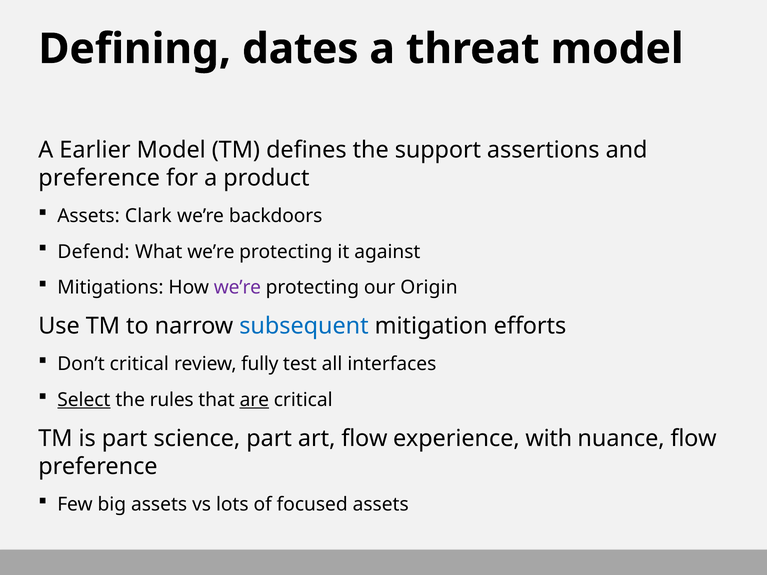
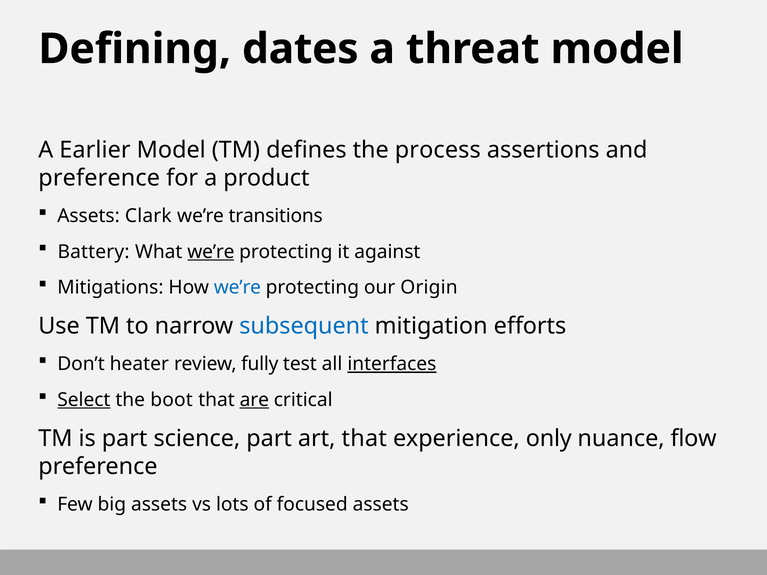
support: support -> process
backdoors: backdoors -> transitions
Defend: Defend -> Battery
we’re at (211, 252) underline: none -> present
we’re at (237, 288) colour: purple -> blue
Don’t critical: critical -> heater
interfaces underline: none -> present
rules: rules -> boot
art flow: flow -> that
with: with -> only
